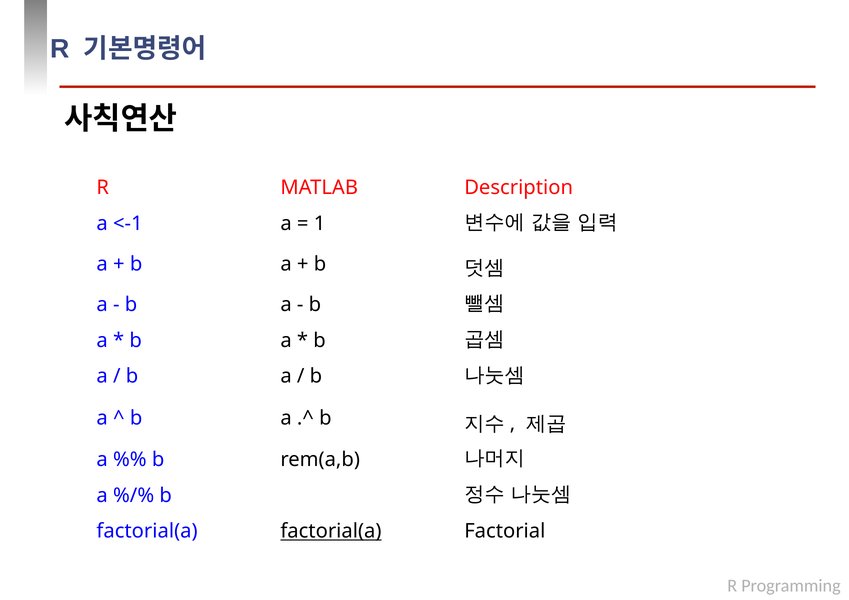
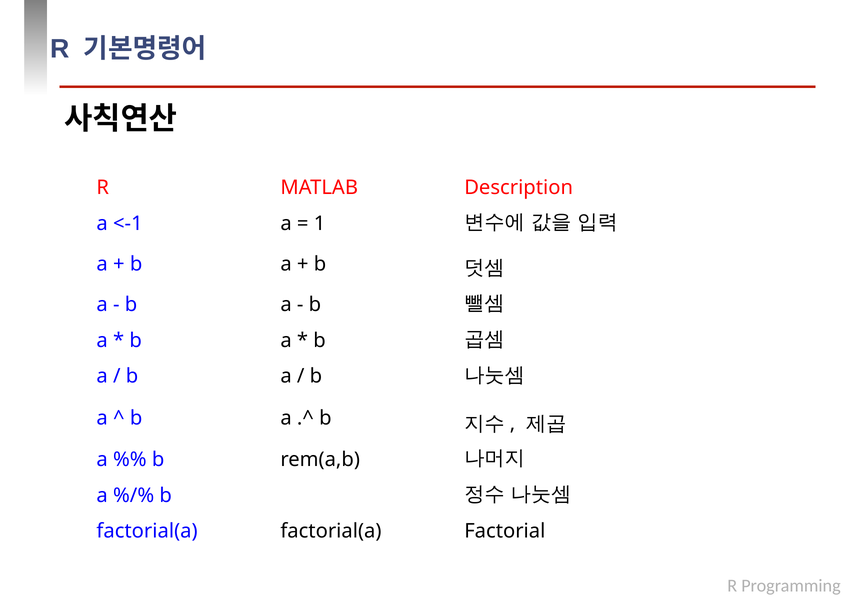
factorial(a at (331, 532) underline: present -> none
